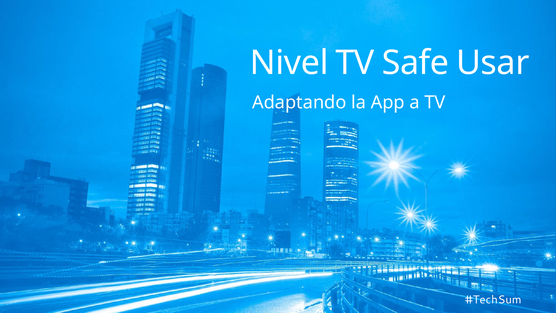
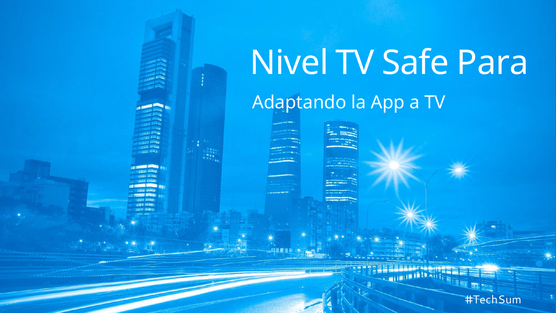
Usar: Usar -> Para
